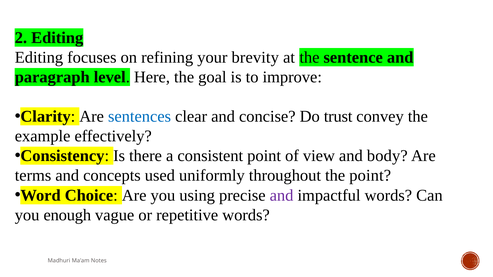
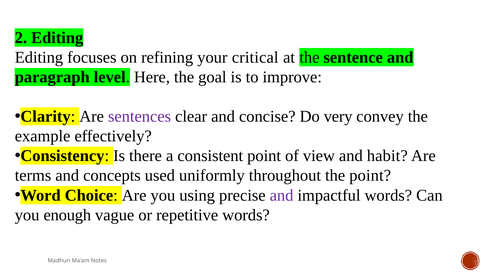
brevity: brevity -> critical
sentences colour: blue -> purple
trust: trust -> very
body: body -> habit
